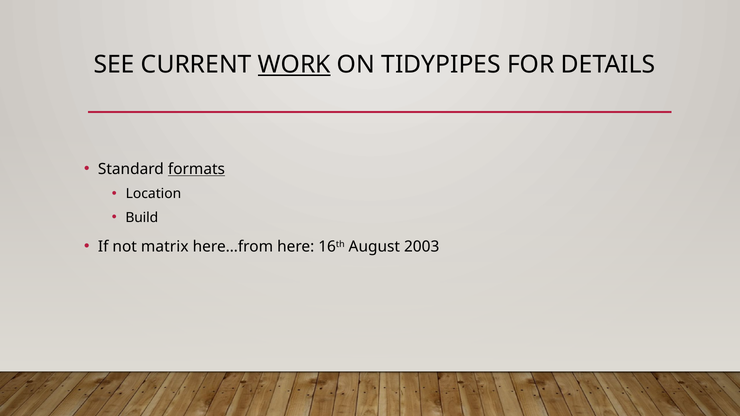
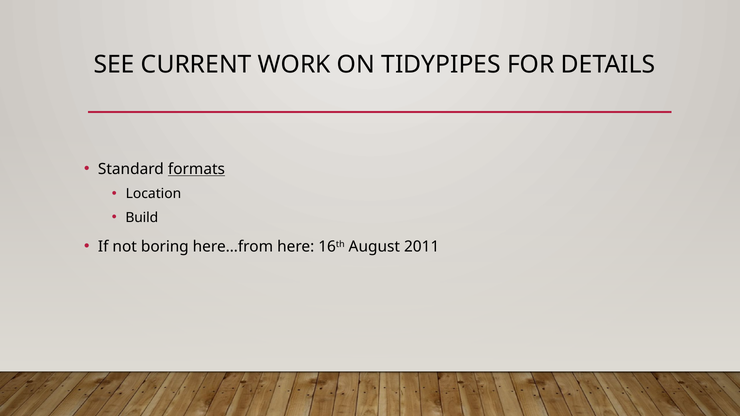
WORK underline: present -> none
matrix: matrix -> boring
2003: 2003 -> 2011
